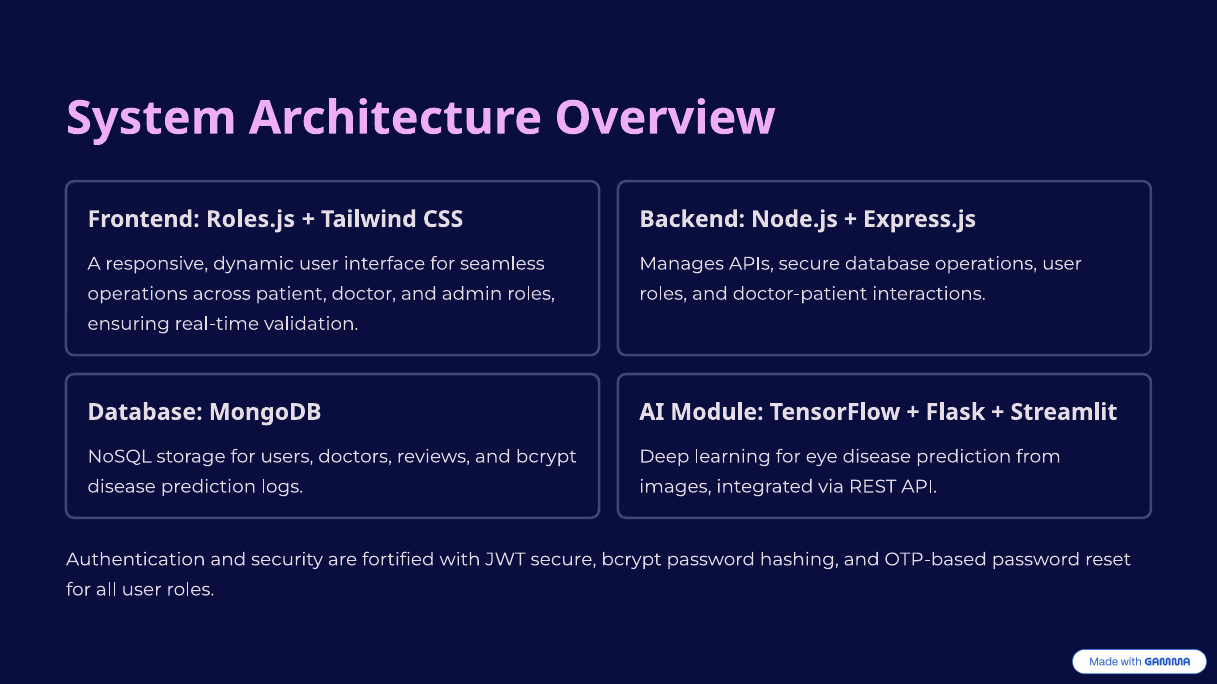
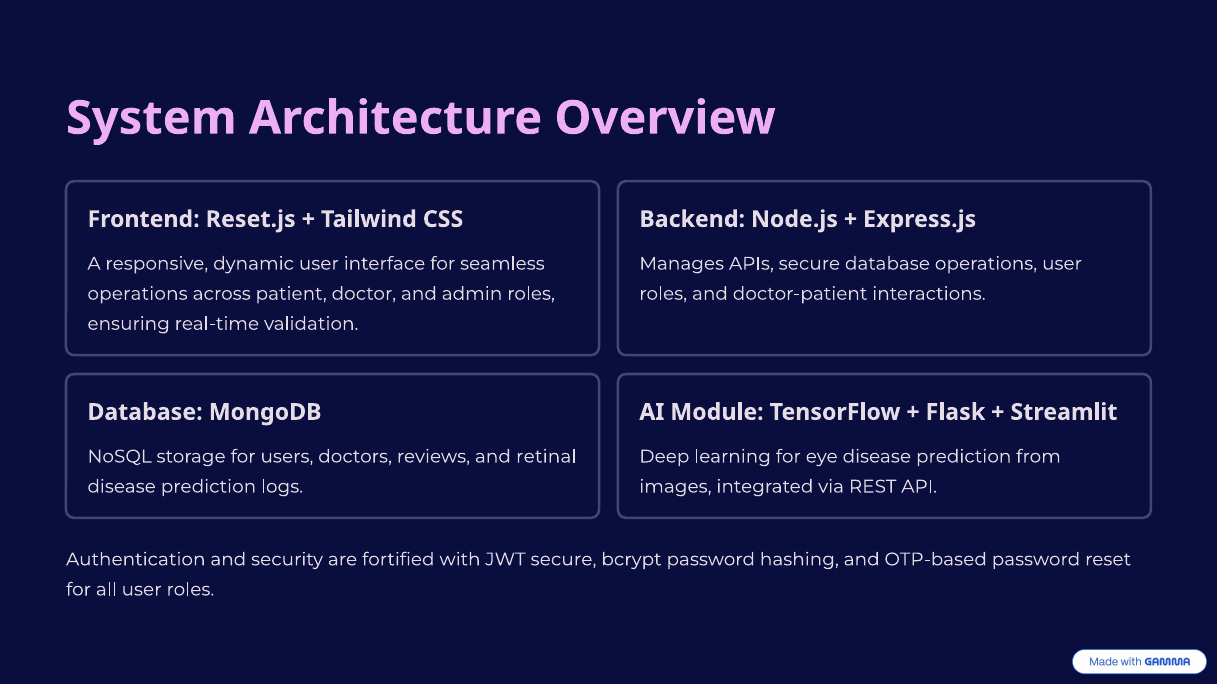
Roles.js: Roles.js -> Reset.js
and bcrypt: bcrypt -> retinal
